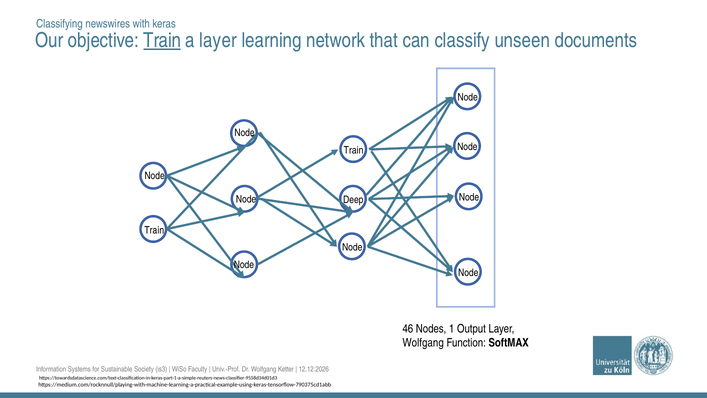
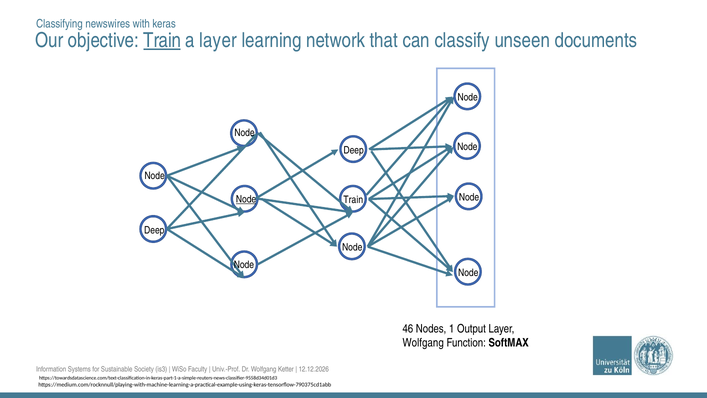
Train at (354, 150): Train -> Deep
Node at (246, 199) underline: none -> present
Deep at (353, 200): Deep -> Train
Train at (154, 230): Train -> Deep
